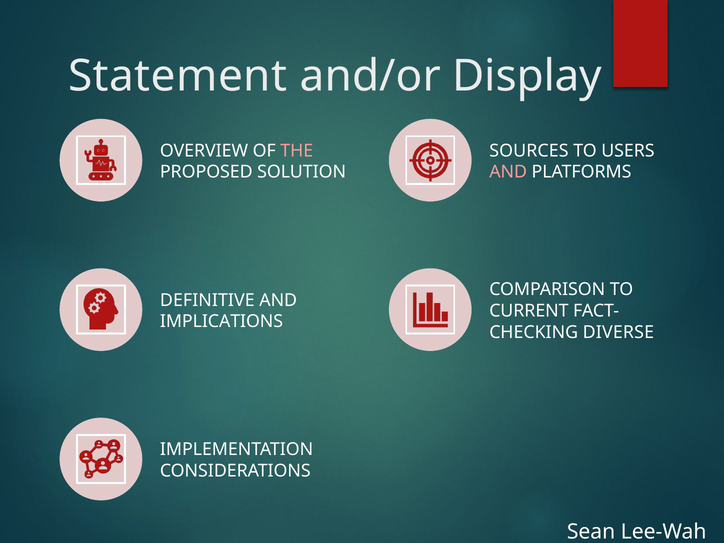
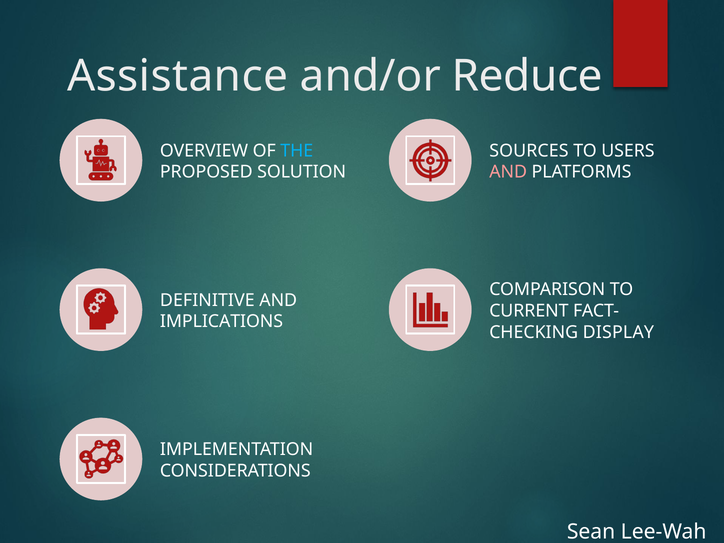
Statement: Statement -> Assistance
Display: Display -> Reduce
THE colour: pink -> light blue
DIVERSE: DIVERSE -> DISPLAY
